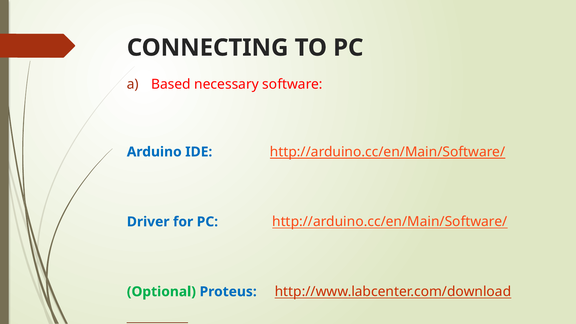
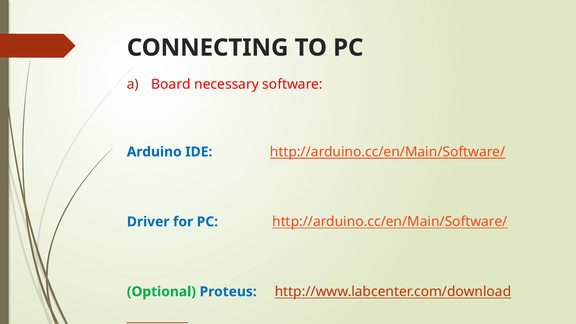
Based: Based -> Board
